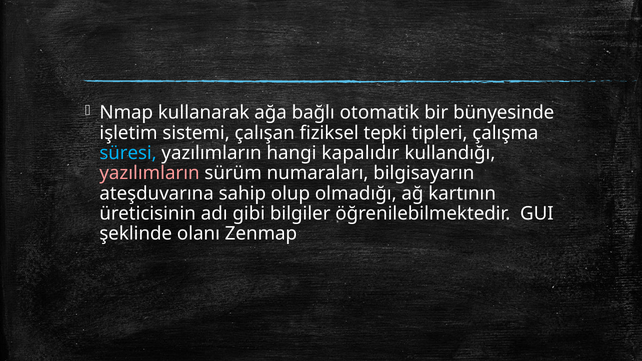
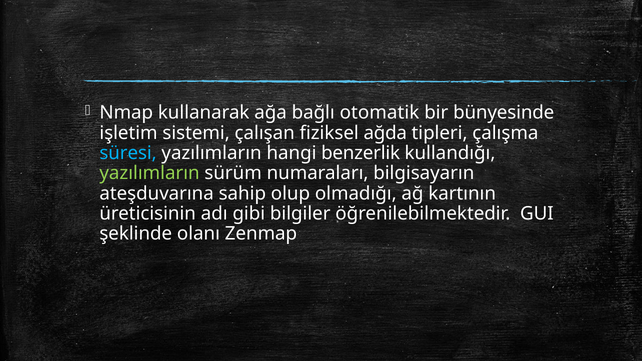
tepki: tepki -> ağda
kapalıdır: kapalıdır -> benzerlik
yazılımların at (150, 173) colour: pink -> light green
